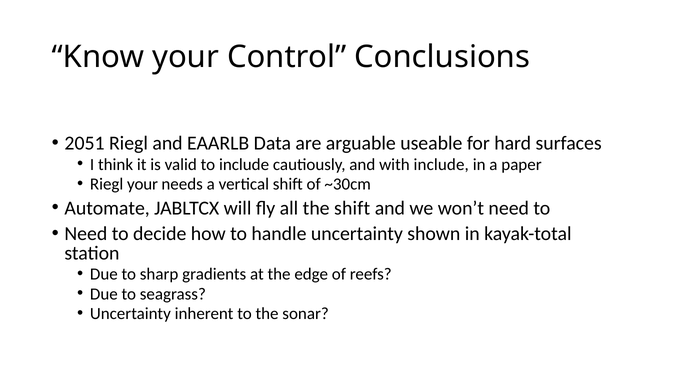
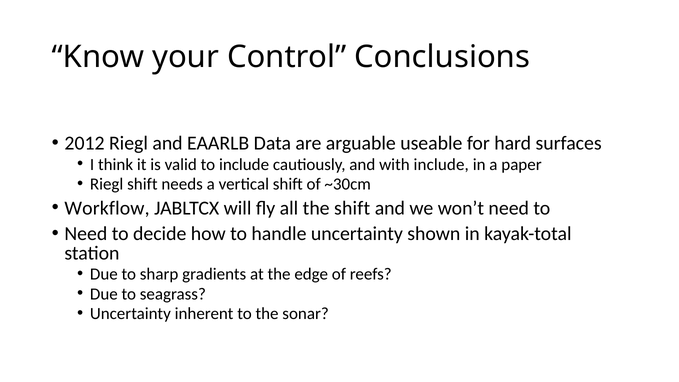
2051: 2051 -> 2012
Riegl your: your -> shift
Automate: Automate -> Workflow
